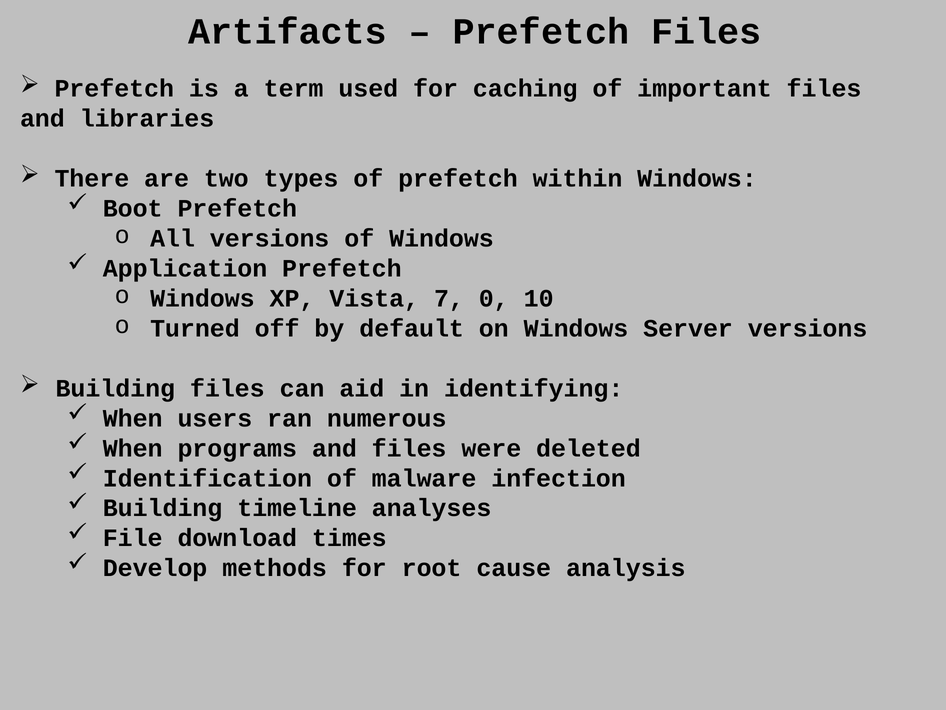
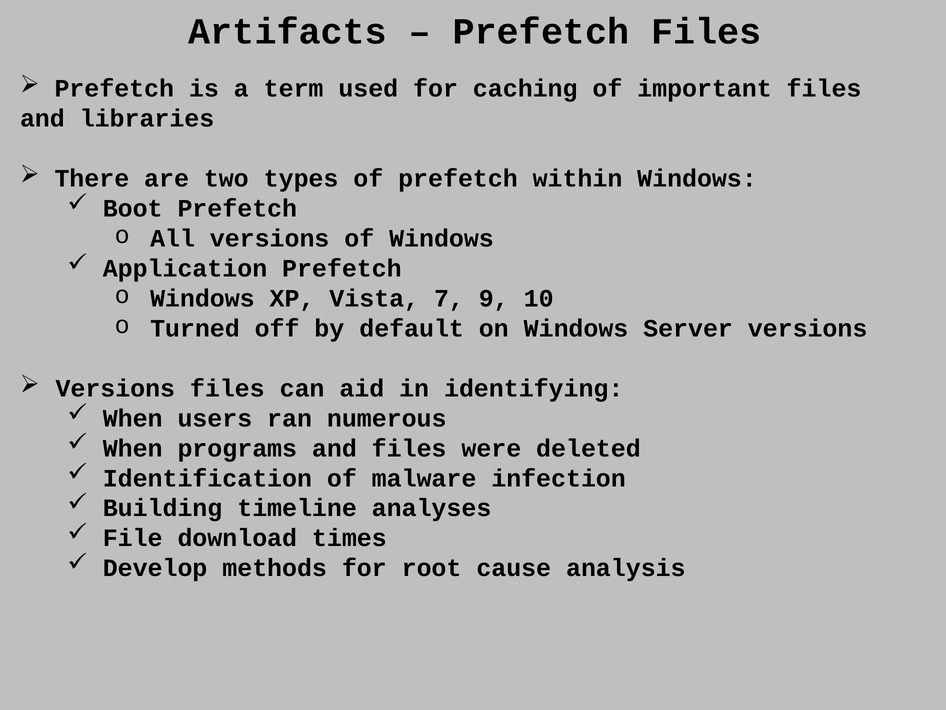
0: 0 -> 9
Building at (115, 388): Building -> Versions
